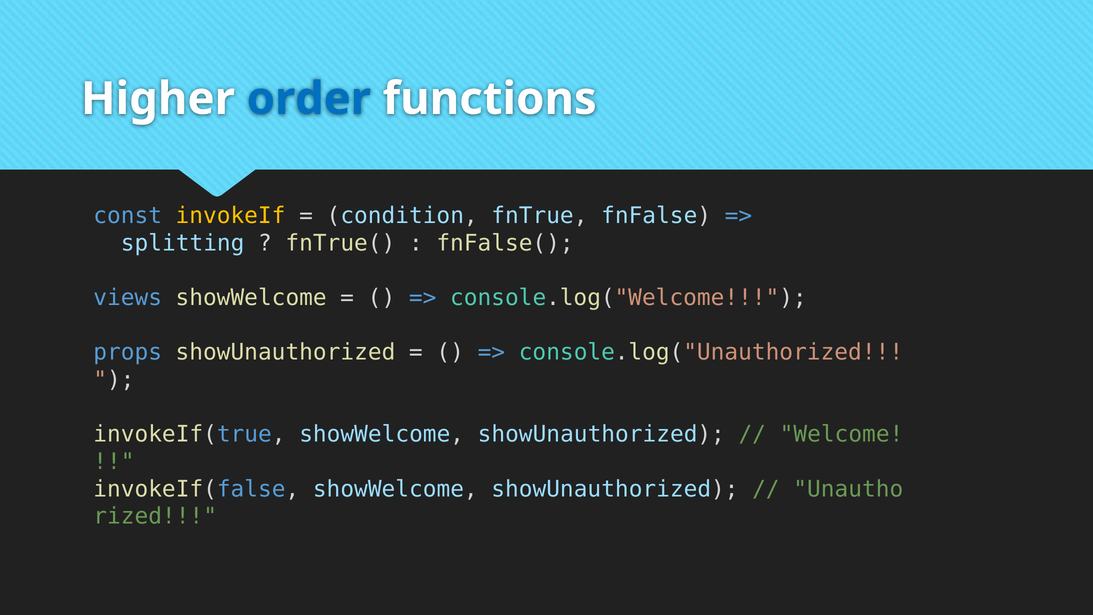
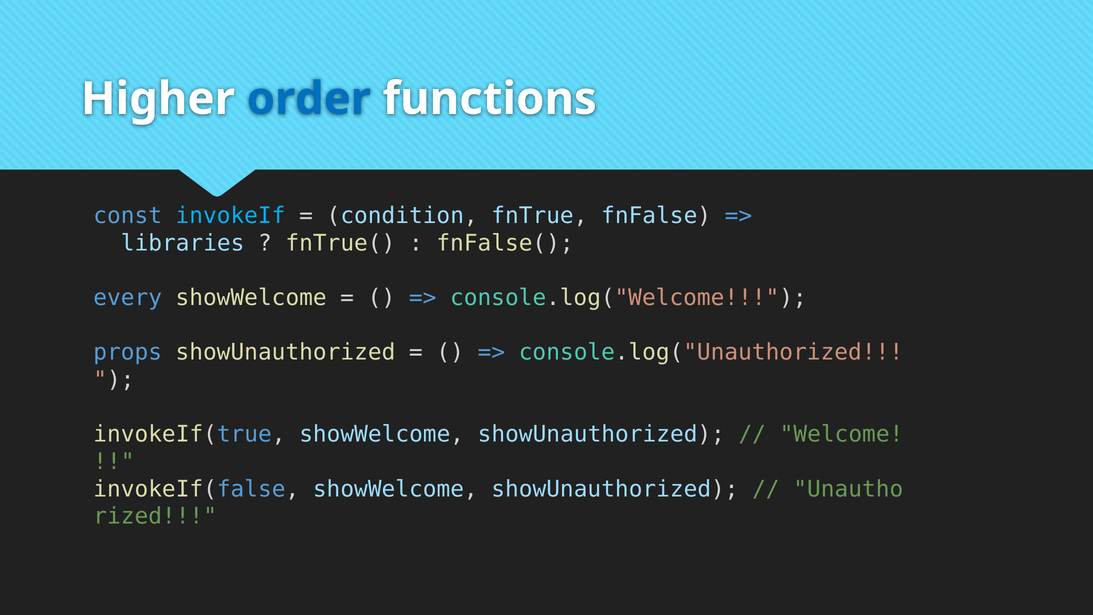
invokeIf colour: yellow -> light blue
splitting: splitting -> libraries
views: views -> every
